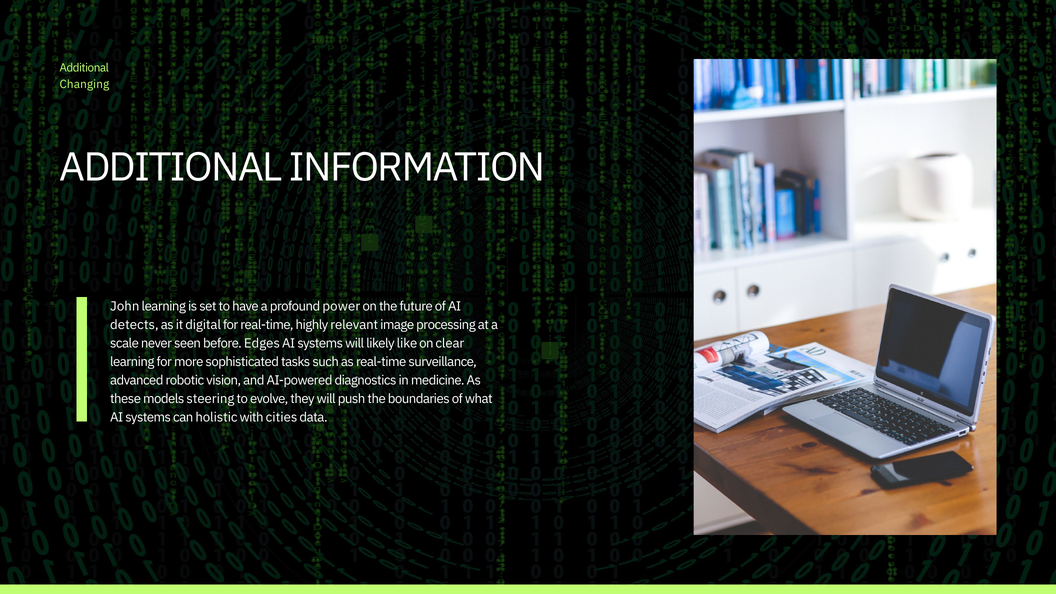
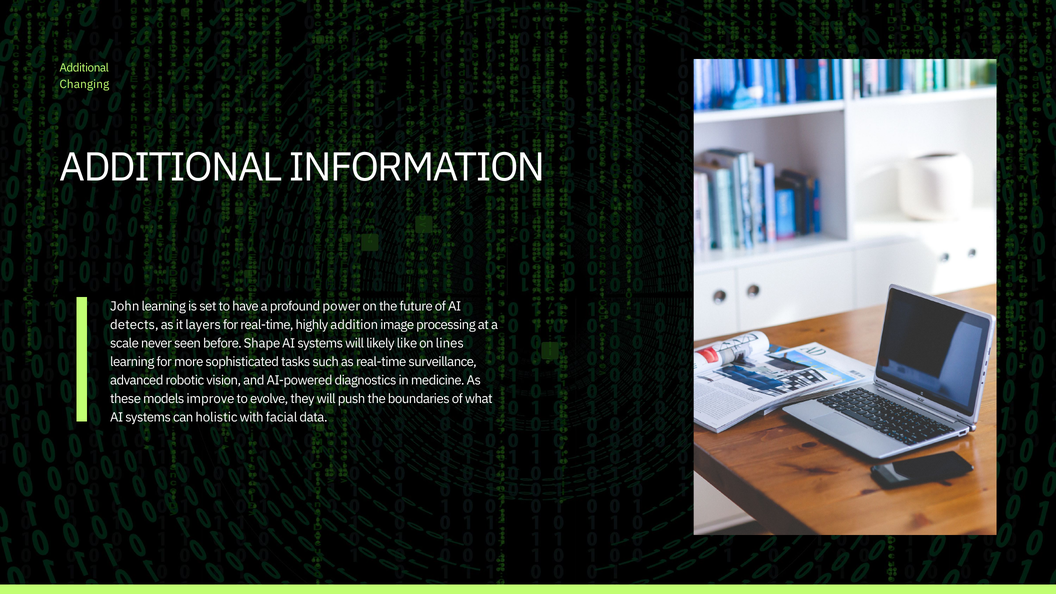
digital: digital -> layers
relevant: relevant -> addition
Edges: Edges -> Shape
clear: clear -> lines
steering: steering -> improve
cities: cities -> facial
